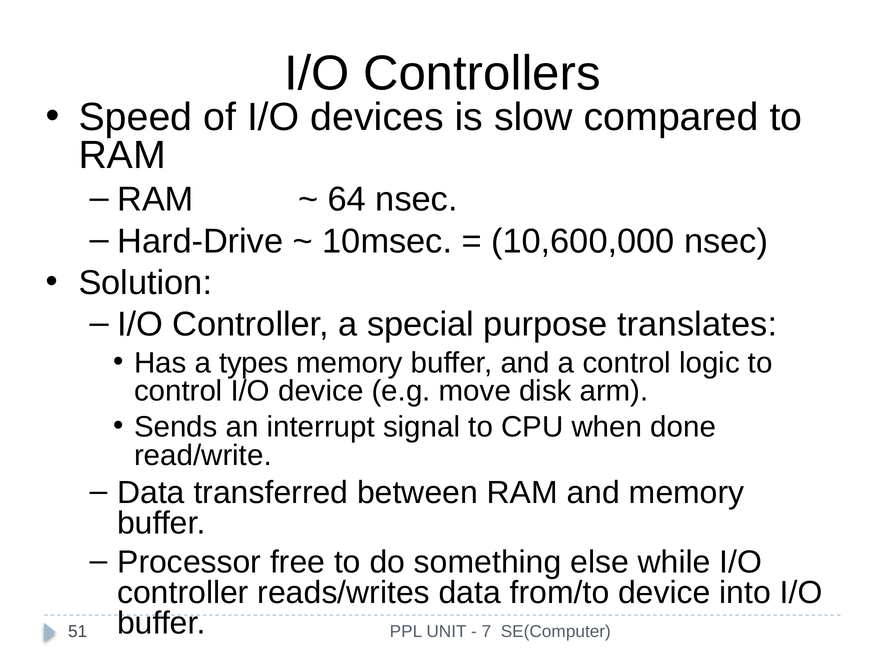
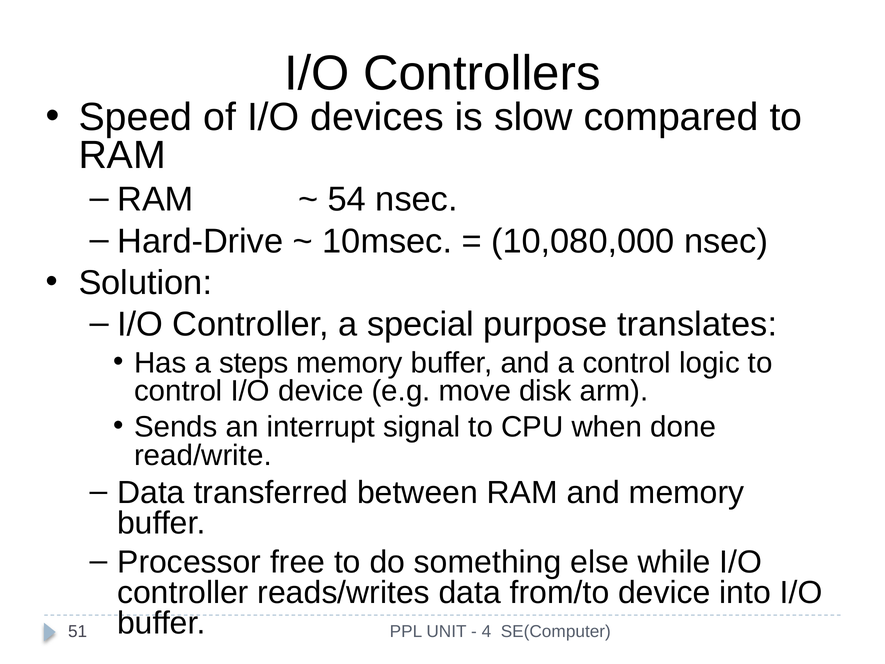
64: 64 -> 54
10,600,000: 10,600,000 -> 10,080,000
types: types -> steps
7: 7 -> 4
